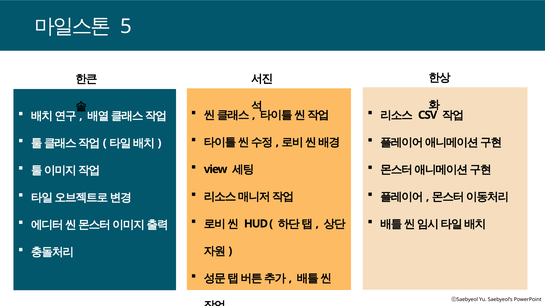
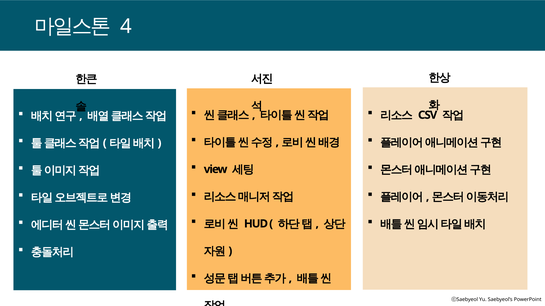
5: 5 -> 4
